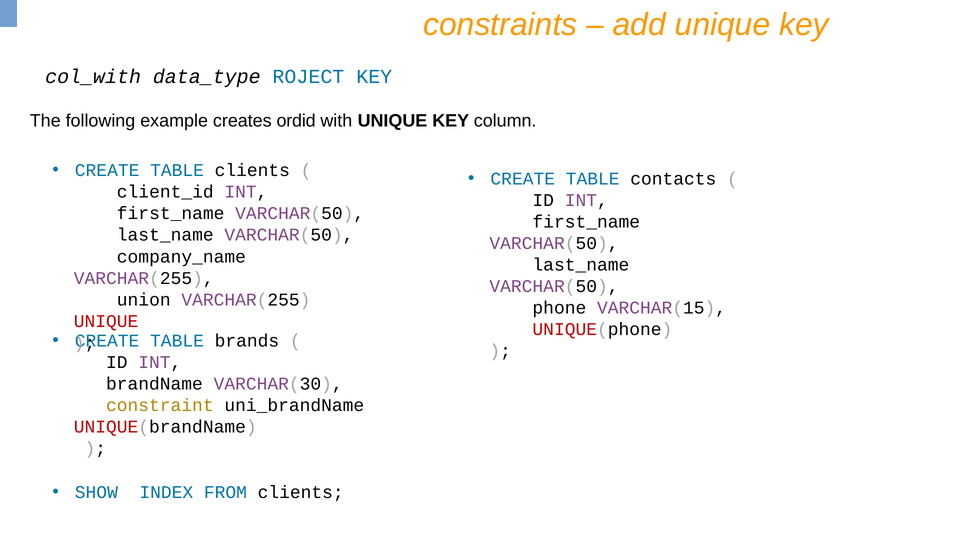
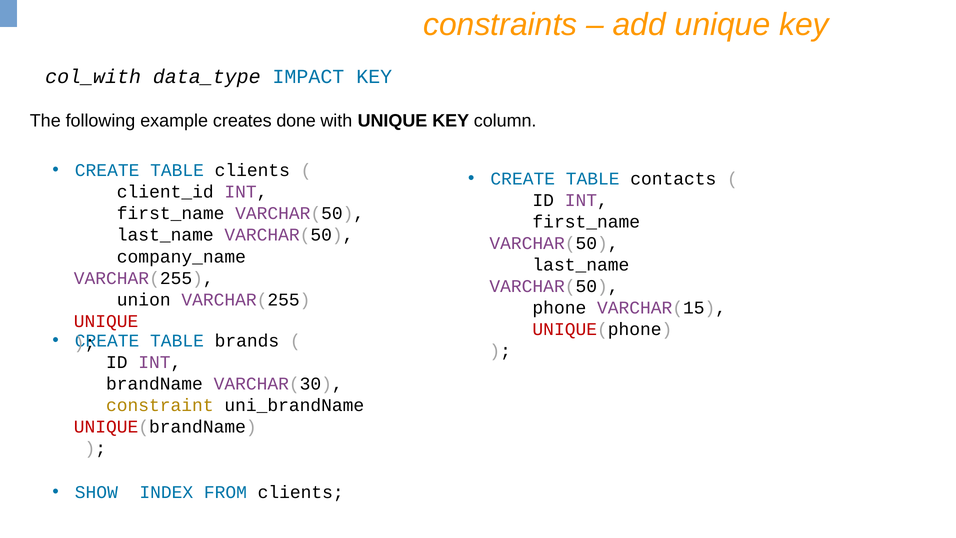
ROJECT: ROJECT -> IMPACT
ordid: ordid -> done
